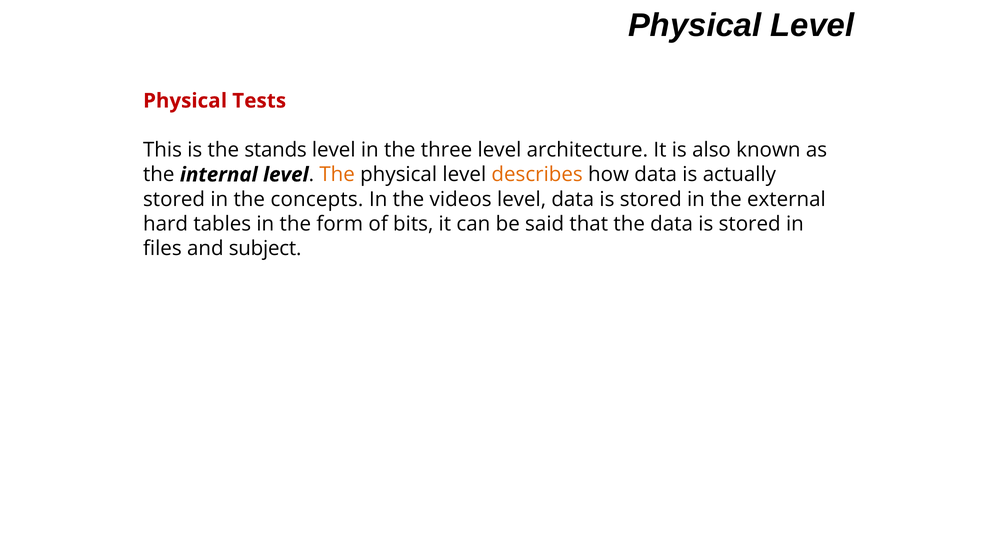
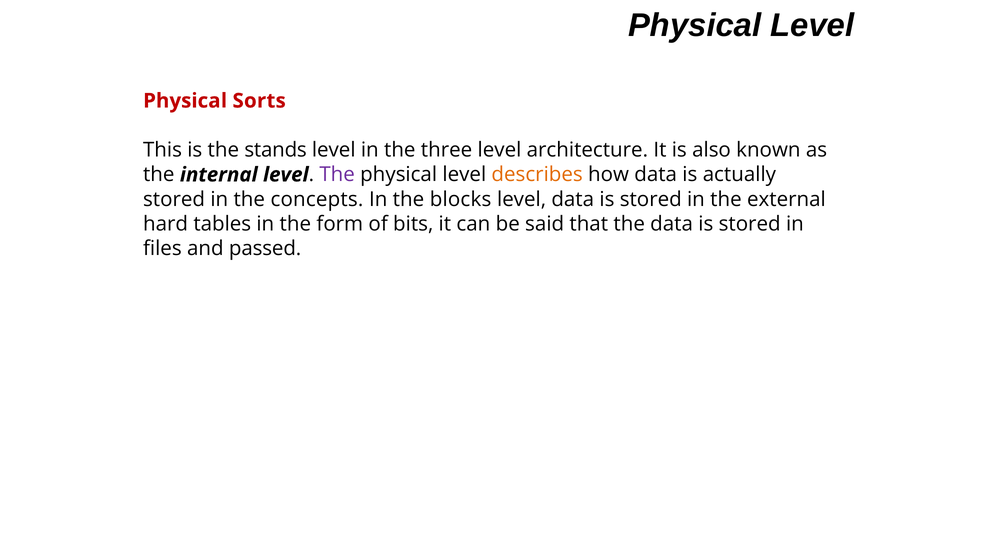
Tests: Tests -> Sorts
The at (337, 175) colour: orange -> purple
videos: videos -> blocks
subject: subject -> passed
